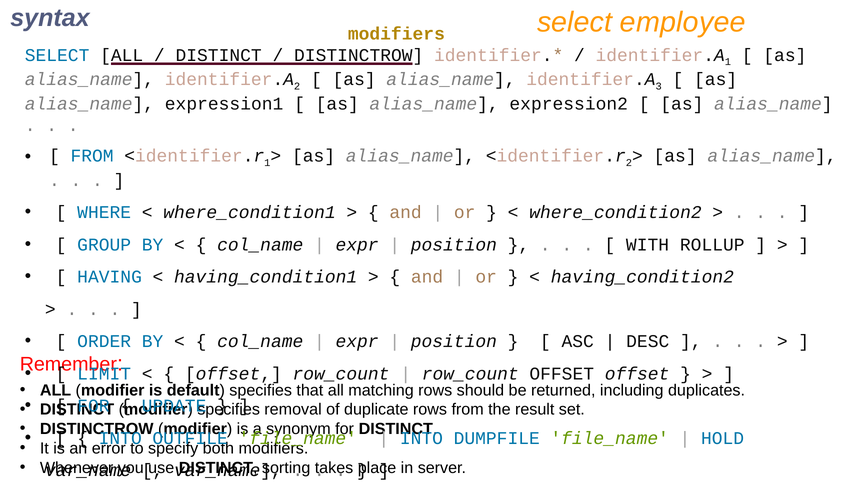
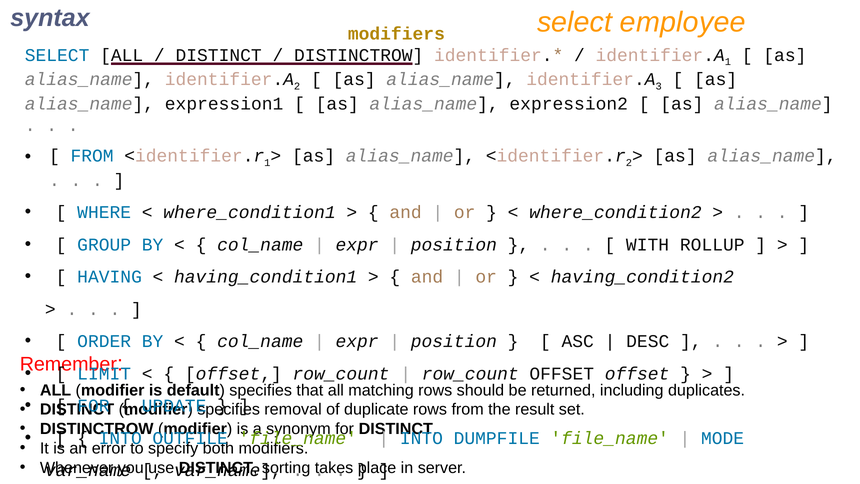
HOLD: HOLD -> MODE
